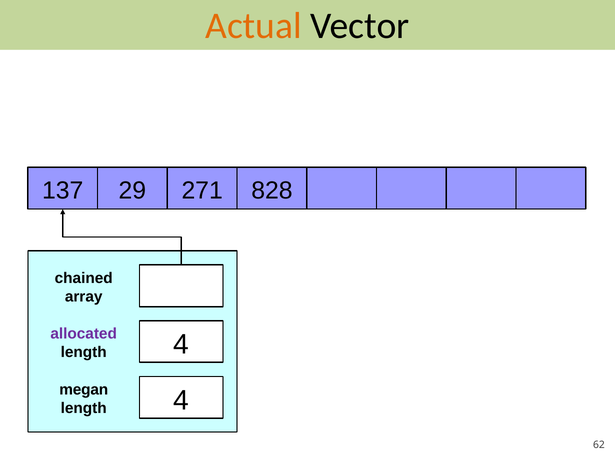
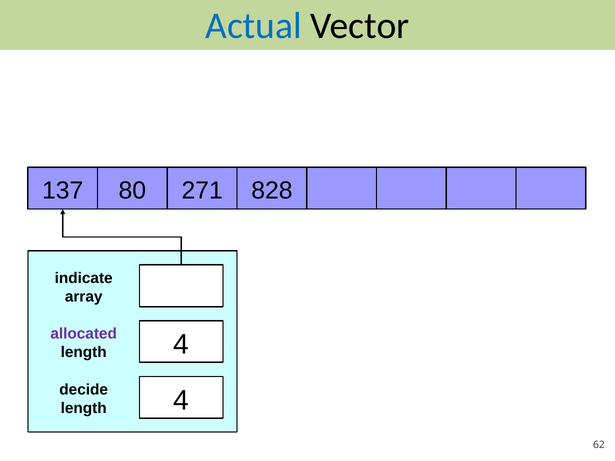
Actual colour: orange -> blue
29: 29 -> 80
chained: chained -> indicate
megan: megan -> decide
